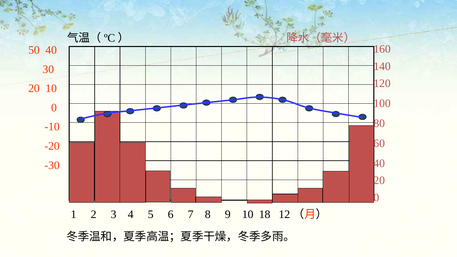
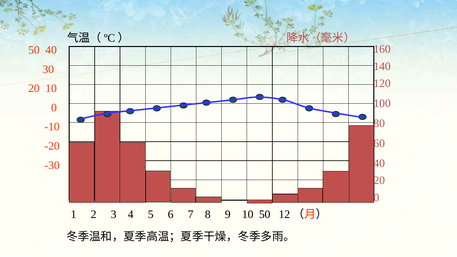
10 18: 18 -> 50
